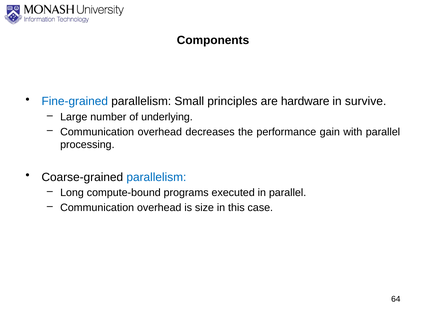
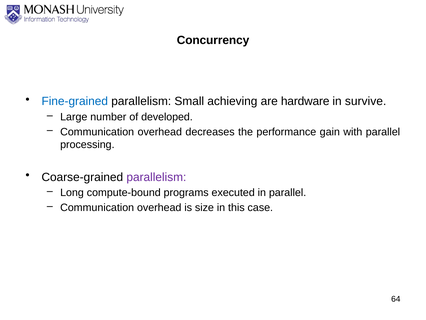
Components: Components -> Concurrency
principles: principles -> achieving
underlying: underlying -> developed
parallelism at (156, 177) colour: blue -> purple
